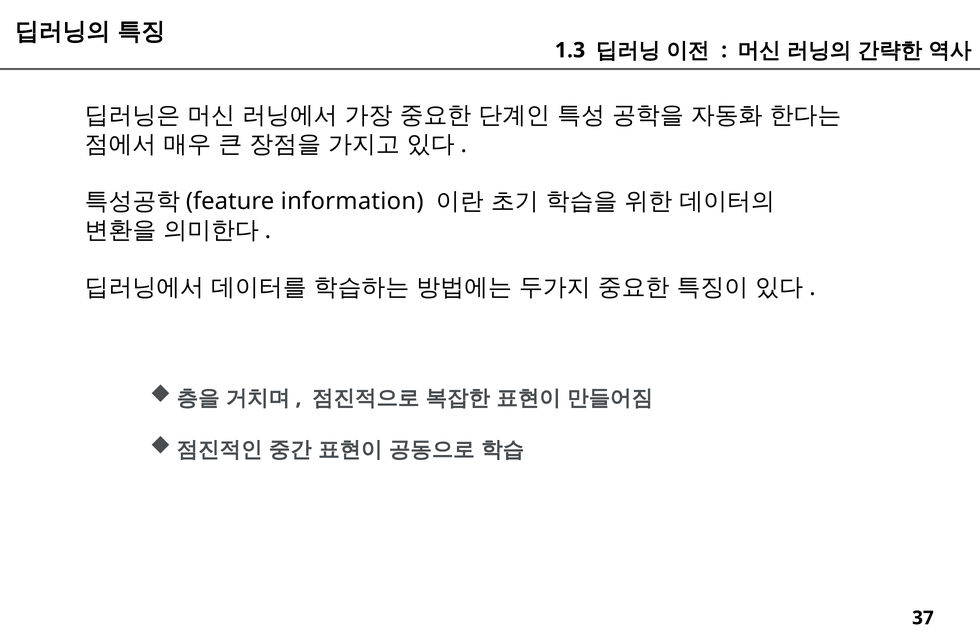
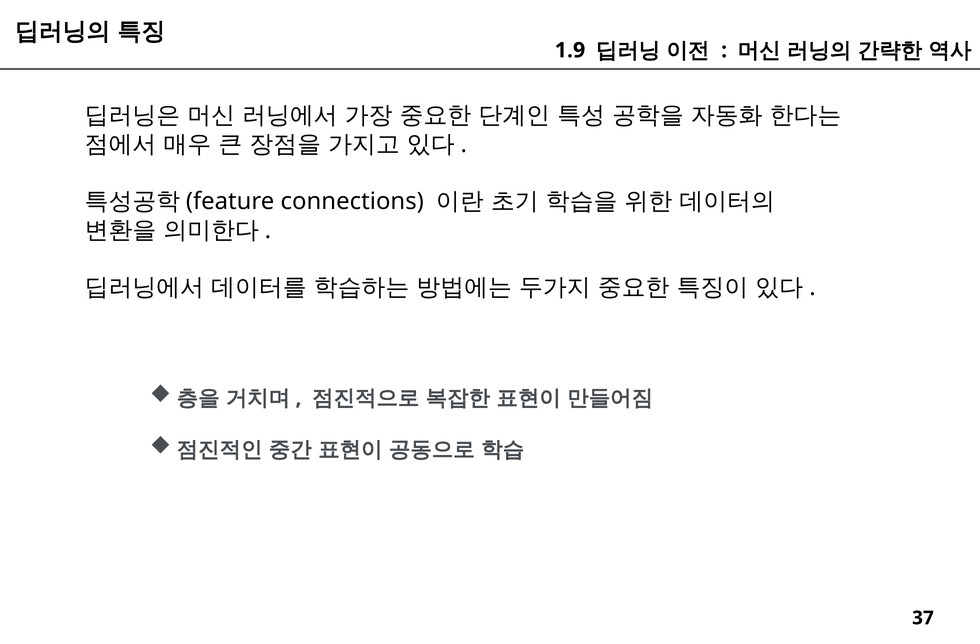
1.3: 1.3 -> 1.9
information: information -> connections
